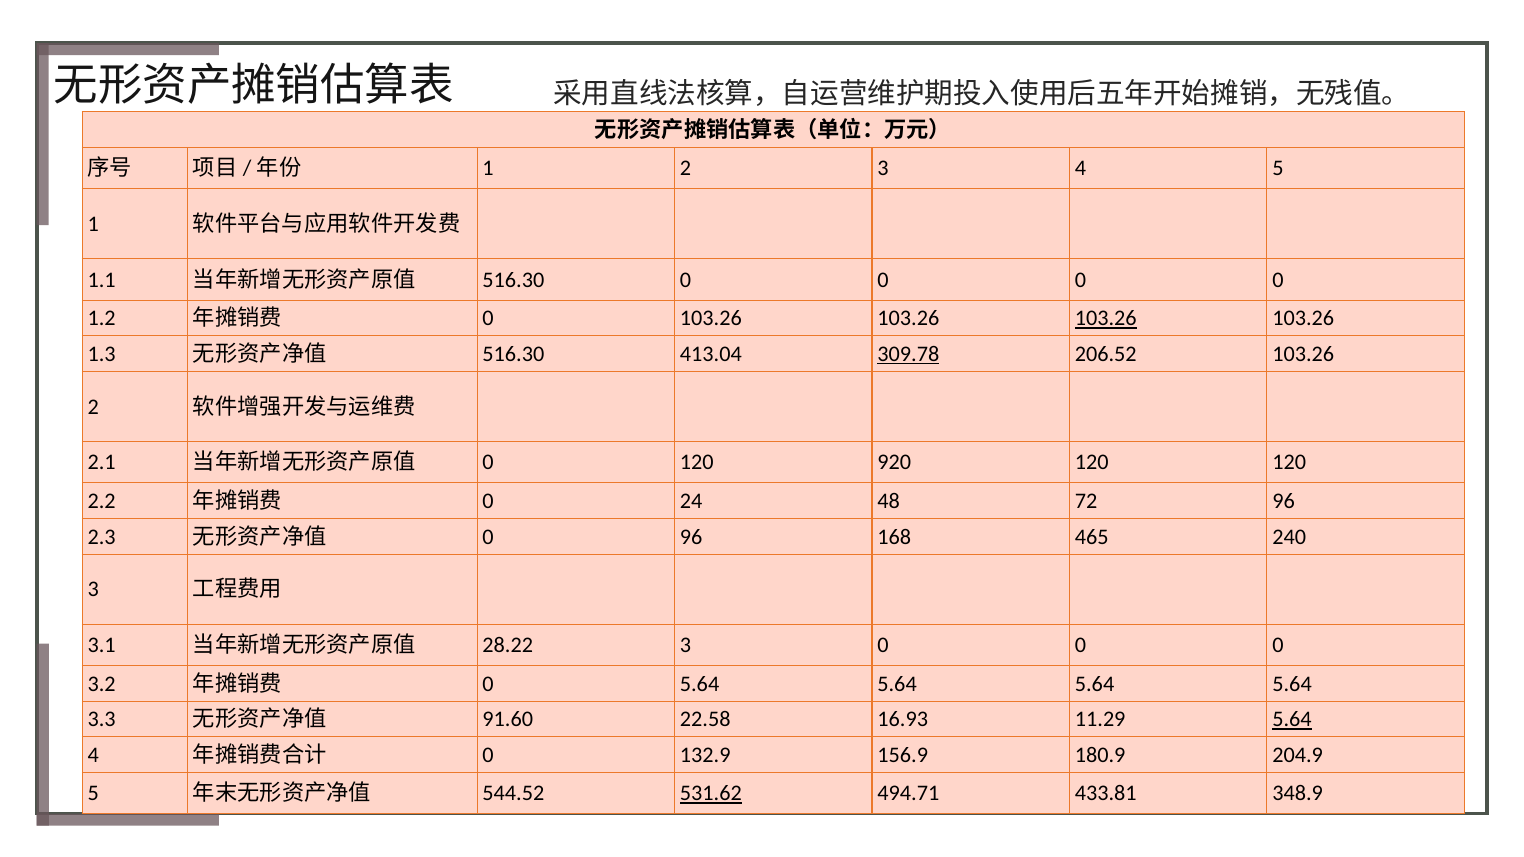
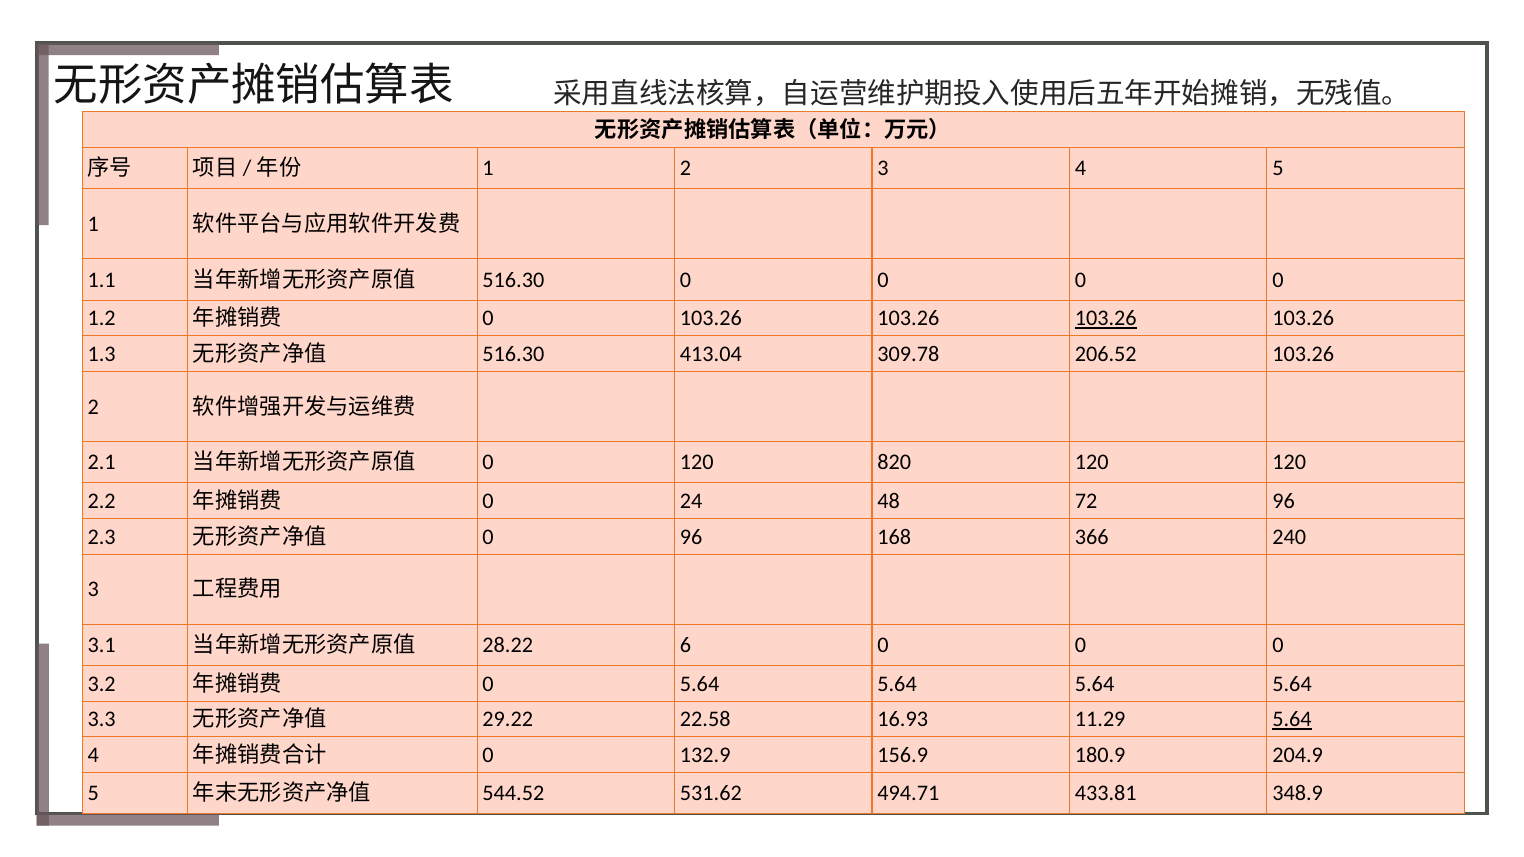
309.78 underline: present -> none
920: 920 -> 820
465: 465 -> 366
28.22 3: 3 -> 6
91.60: 91.60 -> 29.22
531.62 underline: present -> none
